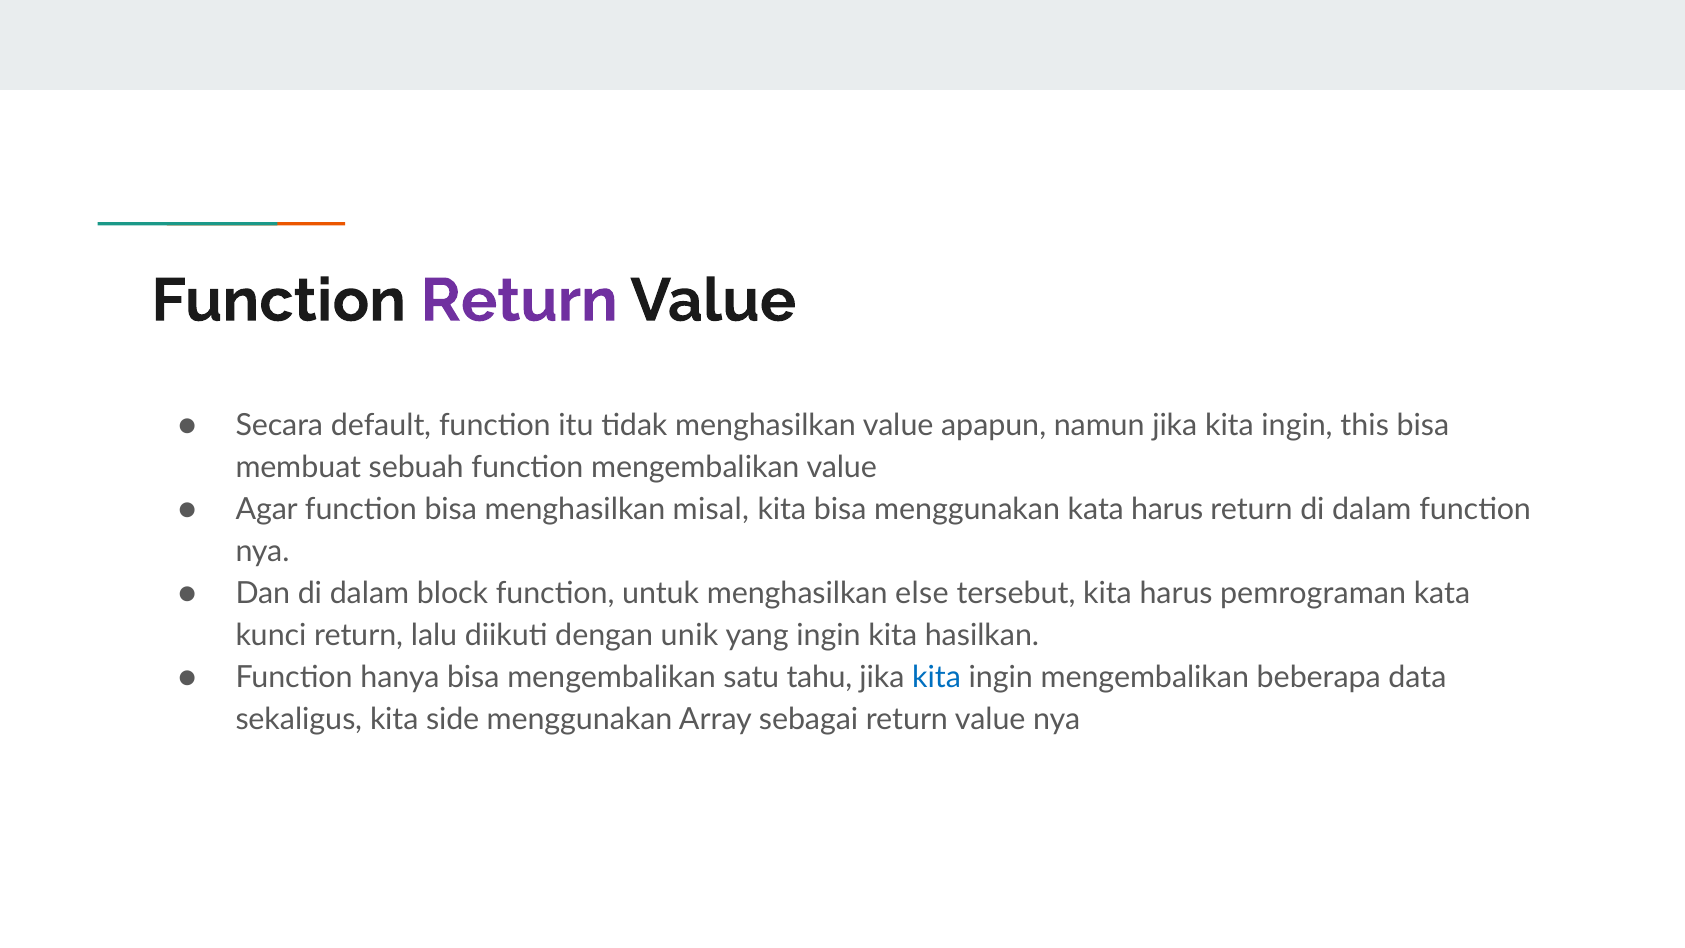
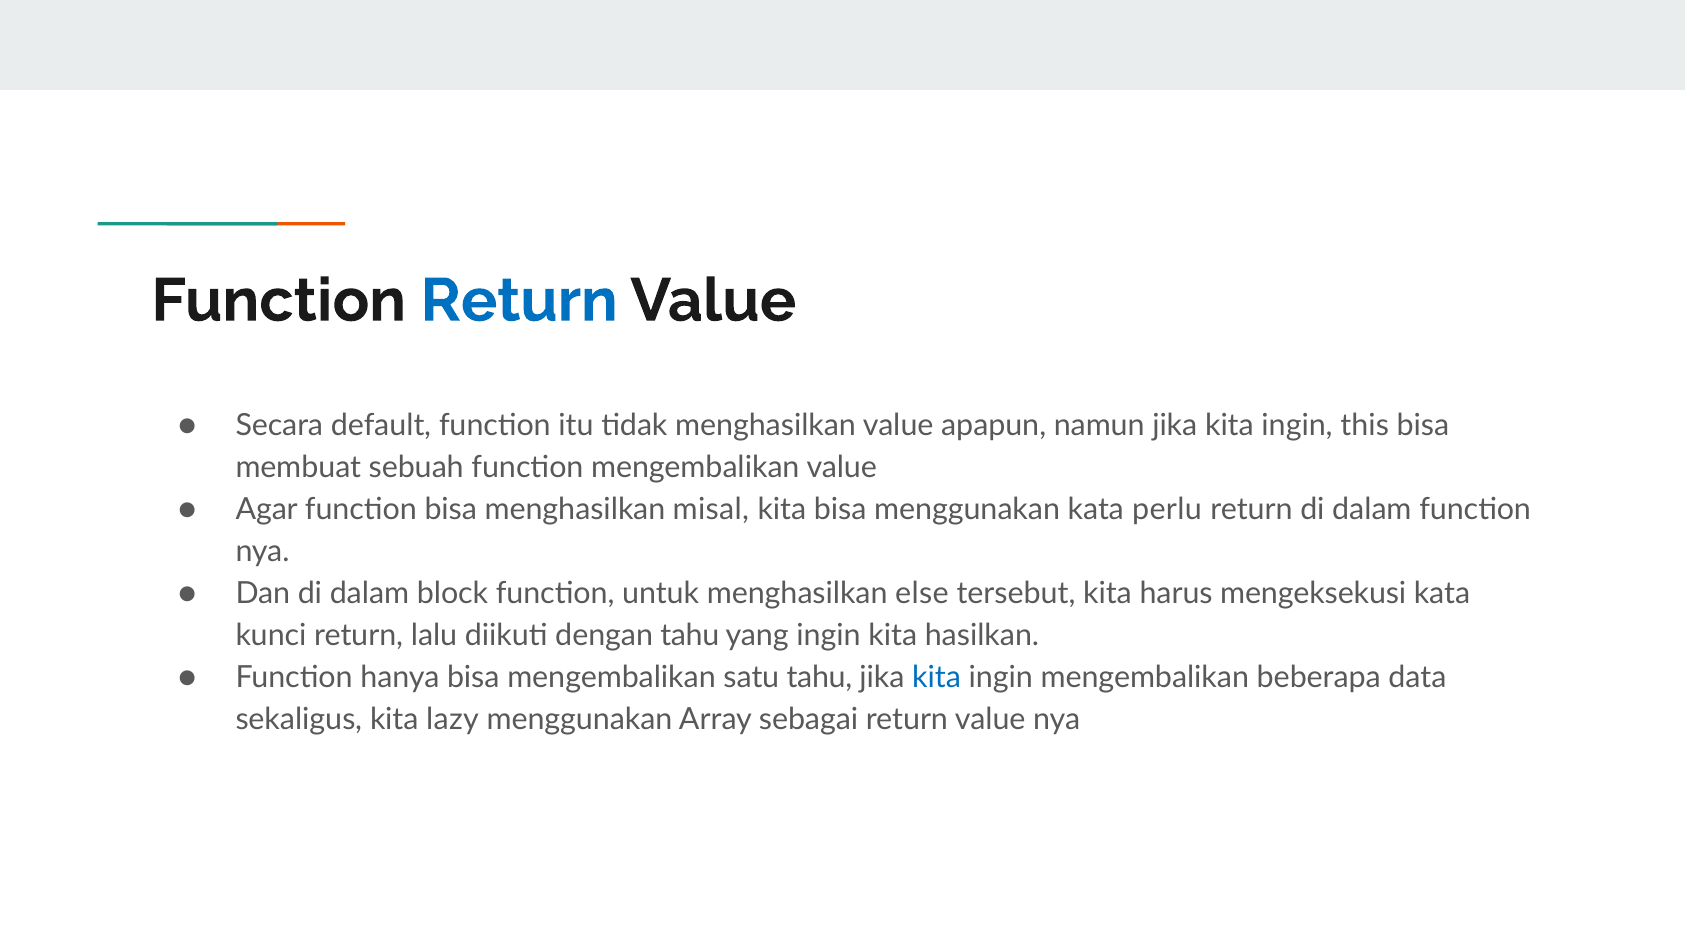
Return at (519, 301) colour: purple -> blue
kata harus: harus -> perlu
pemrograman: pemrograman -> mengeksekusi
dengan unik: unik -> tahu
side: side -> lazy
